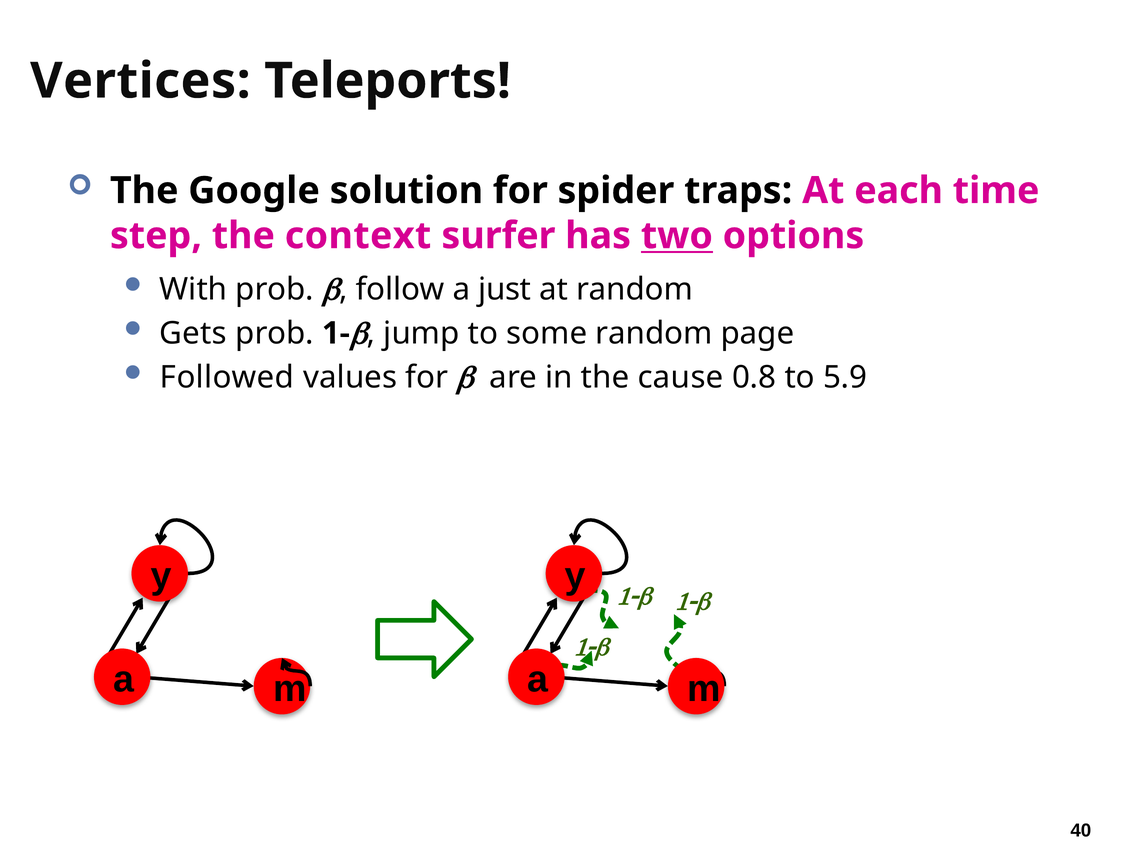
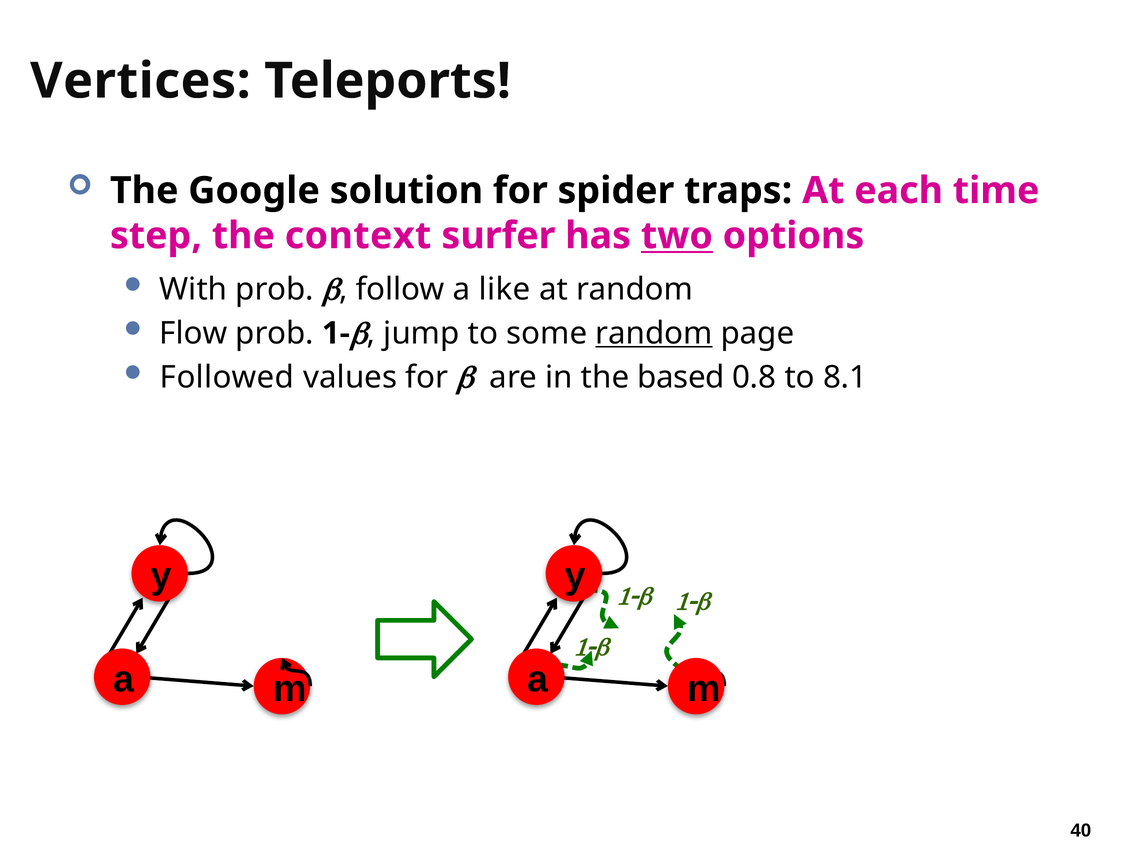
just: just -> like
Gets: Gets -> Flow
random at (654, 333) underline: none -> present
cause: cause -> based
5.9: 5.9 -> 8.1
